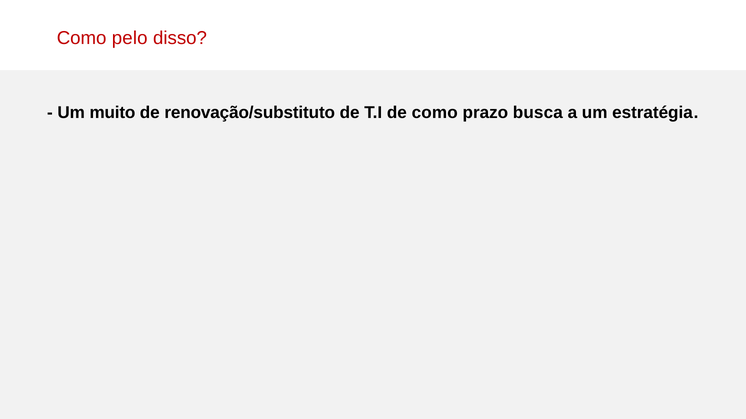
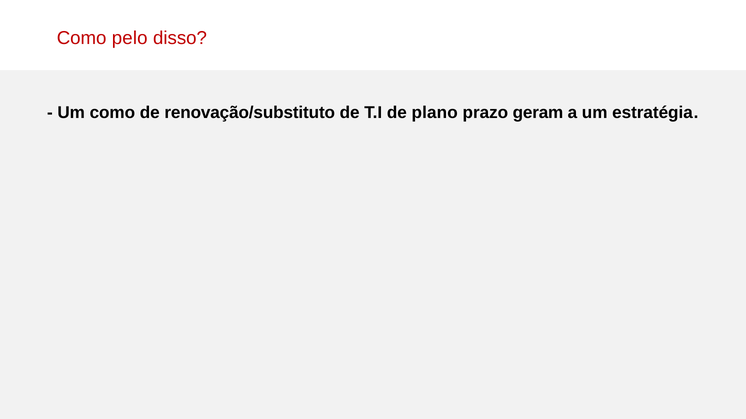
Um muito: muito -> como
de como: como -> plano
busca: busca -> geram
